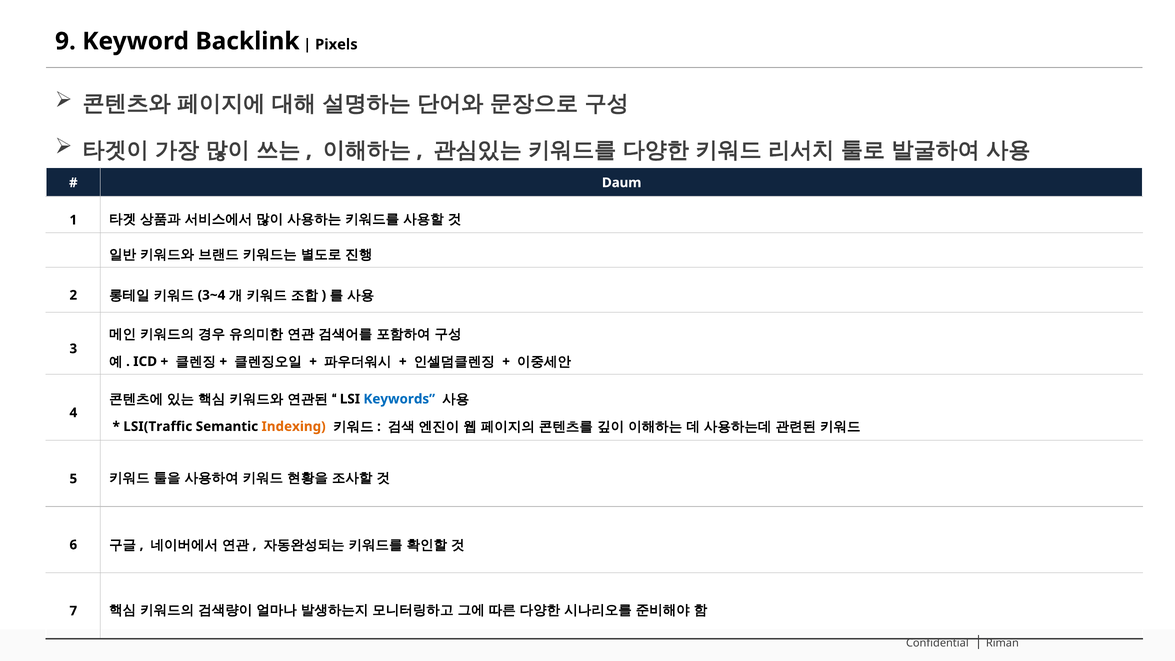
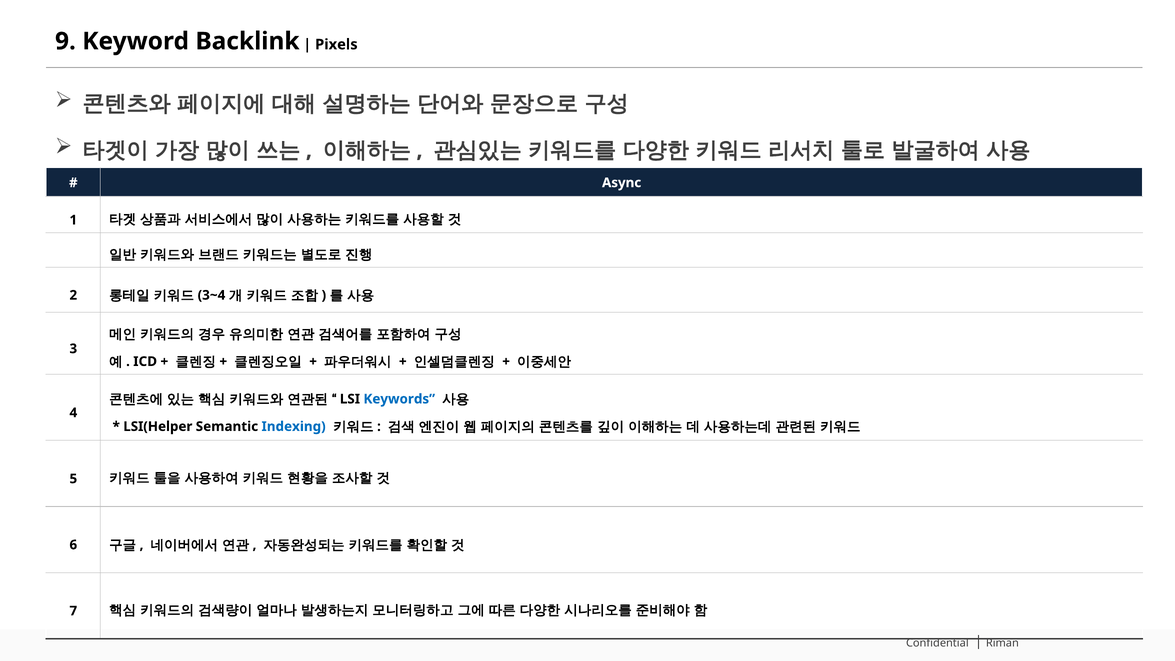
Daum: Daum -> Async
LSI(Traffic: LSI(Traffic -> LSI(Helper
Indexing colour: orange -> blue
